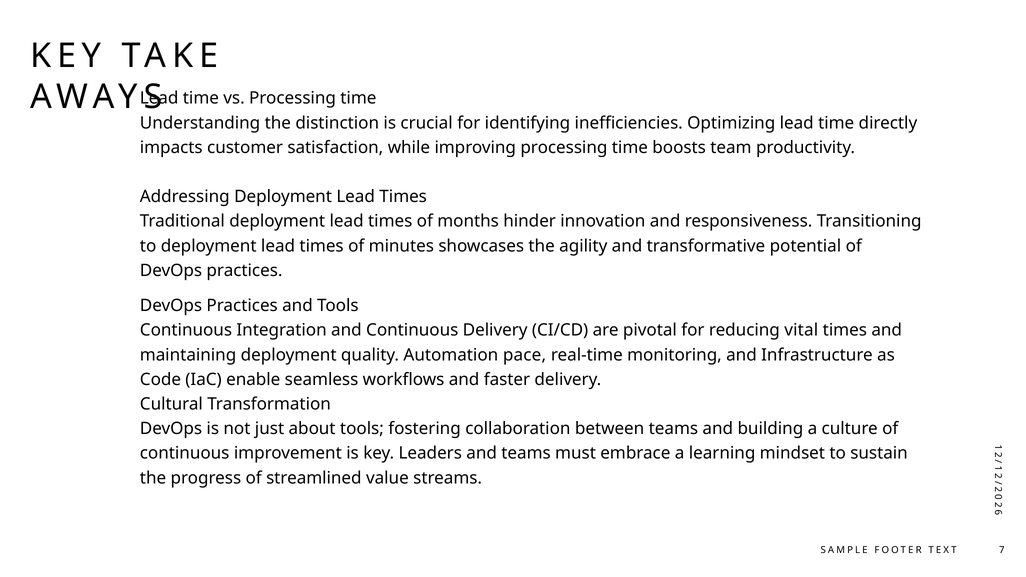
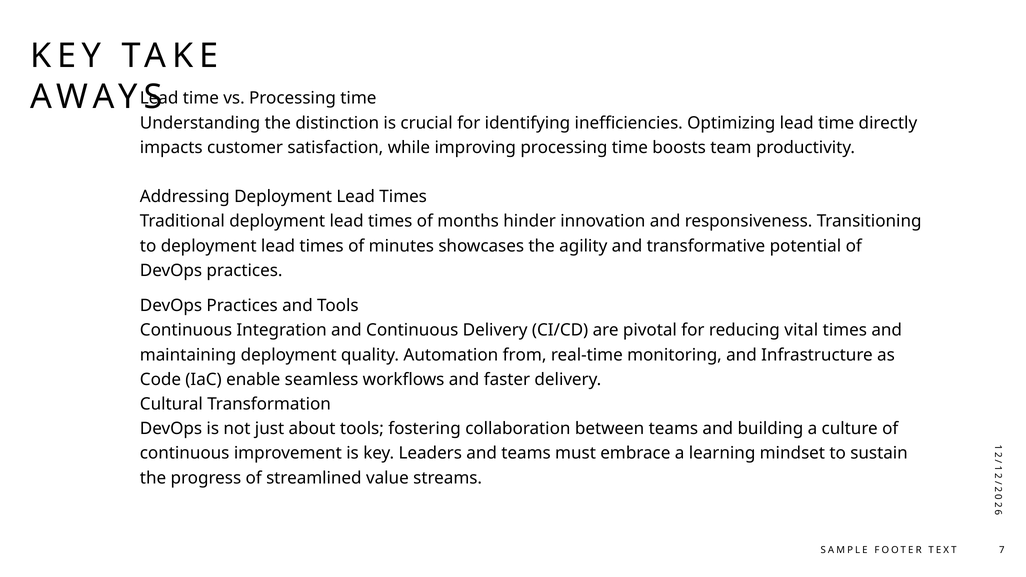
pace: pace -> from
